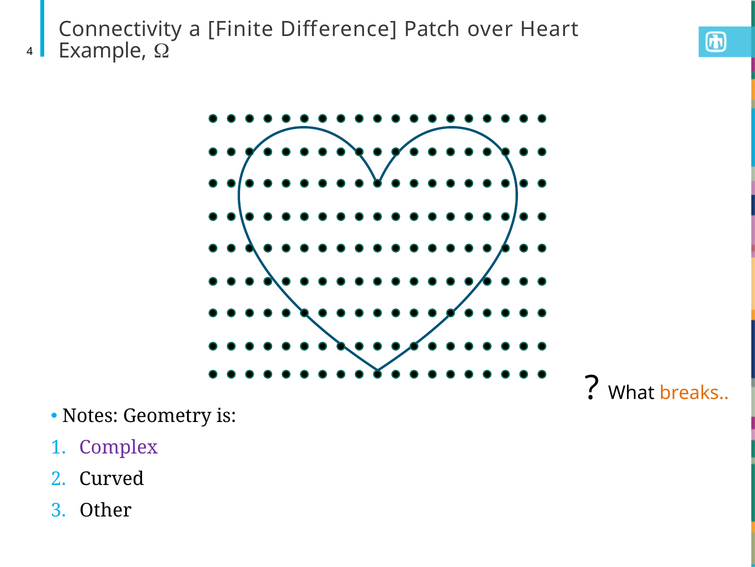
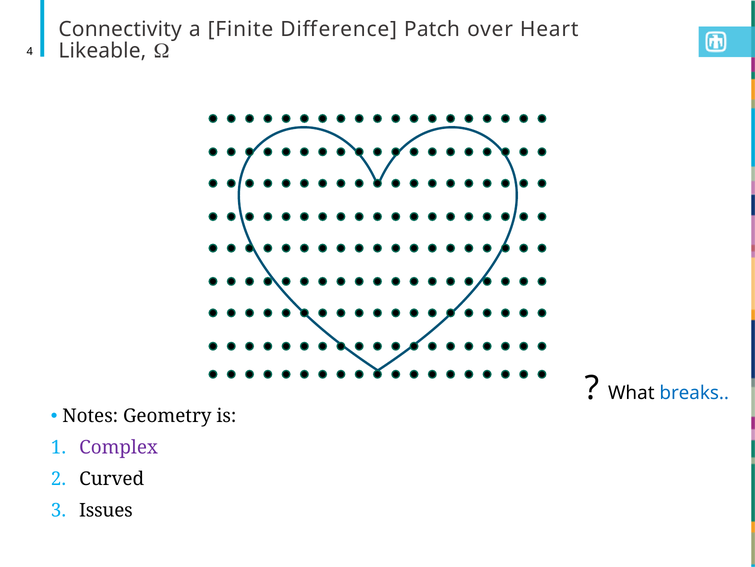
Example: Example -> Likeable
breaks colour: orange -> blue
Other: Other -> Issues
